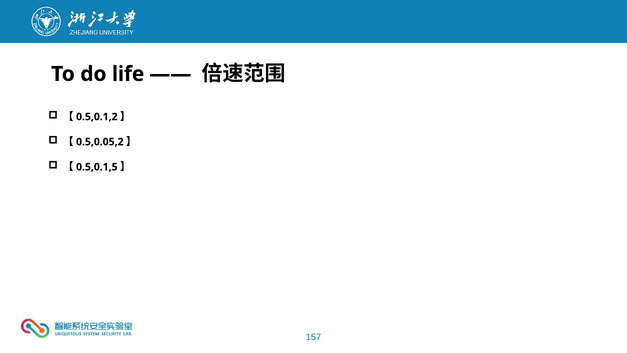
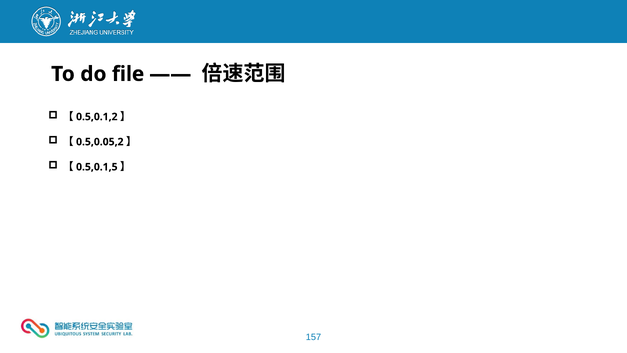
life: life -> file
